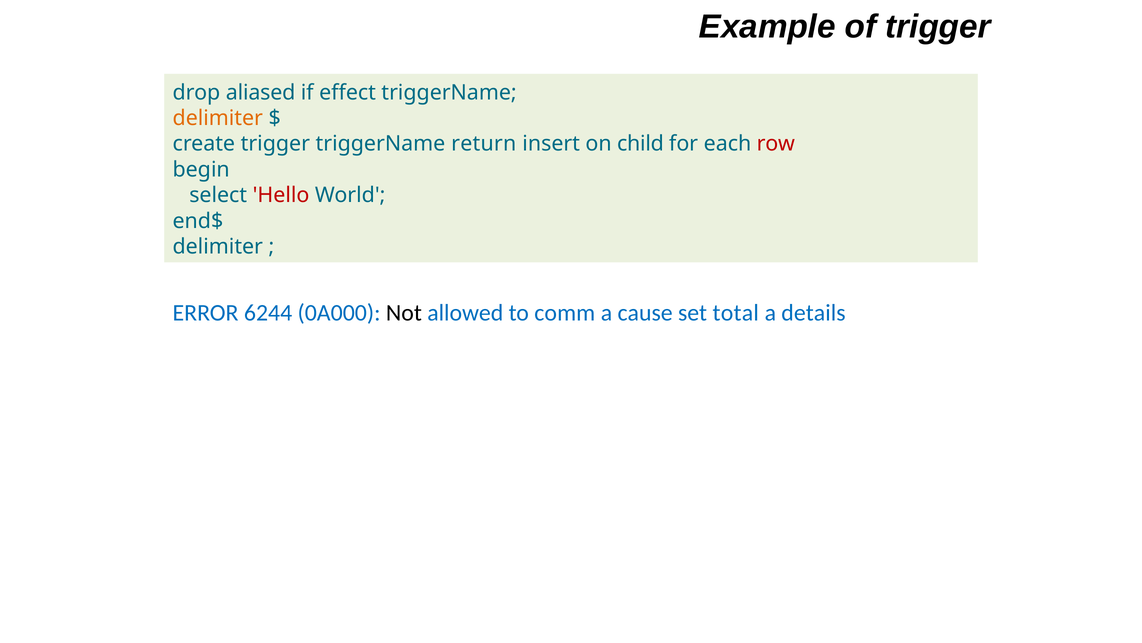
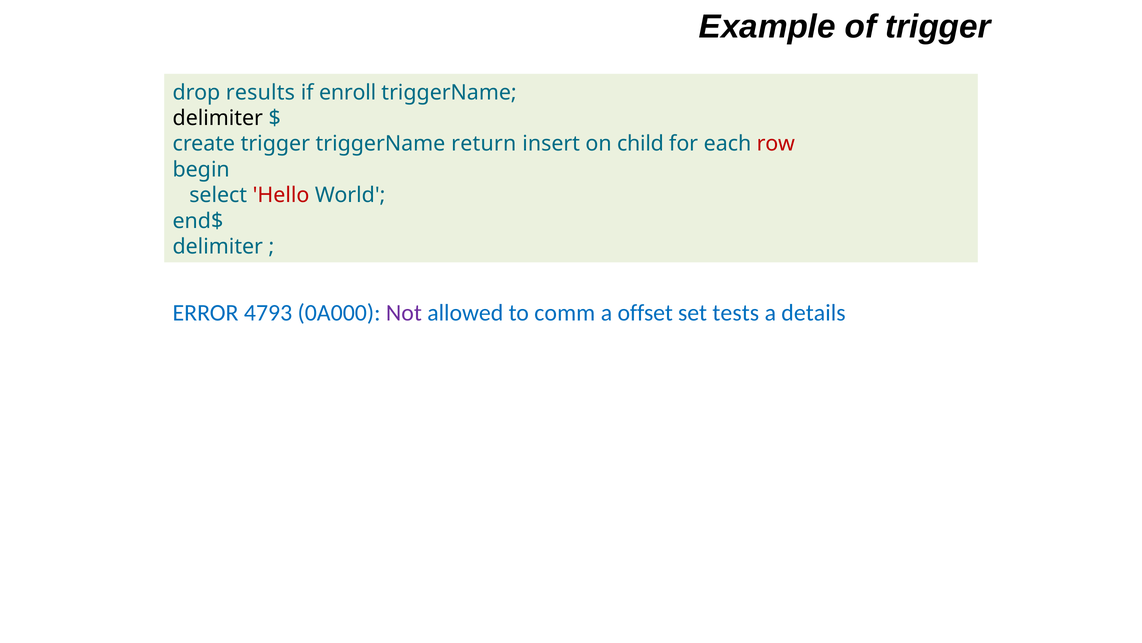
aliased: aliased -> results
effect: effect -> enroll
delimiter at (218, 118) colour: orange -> black
6244: 6244 -> 4793
Not colour: black -> purple
cause: cause -> offset
total: total -> tests
